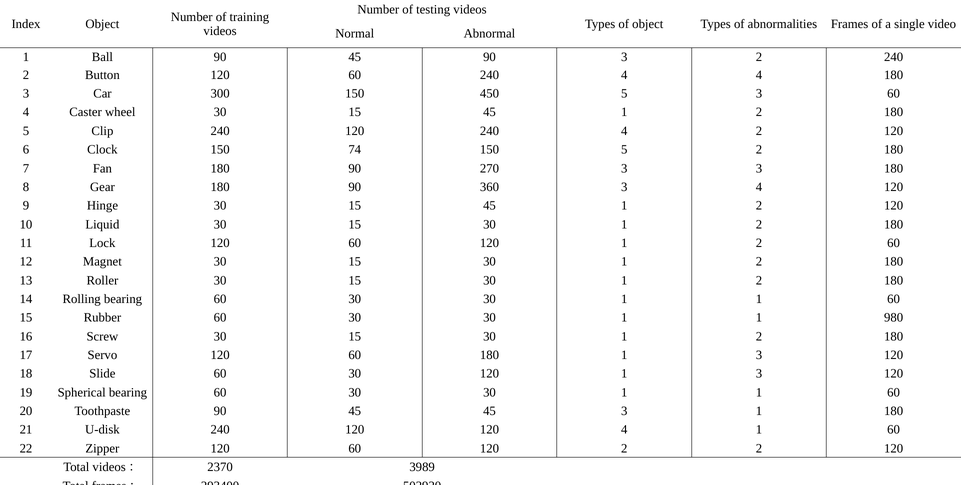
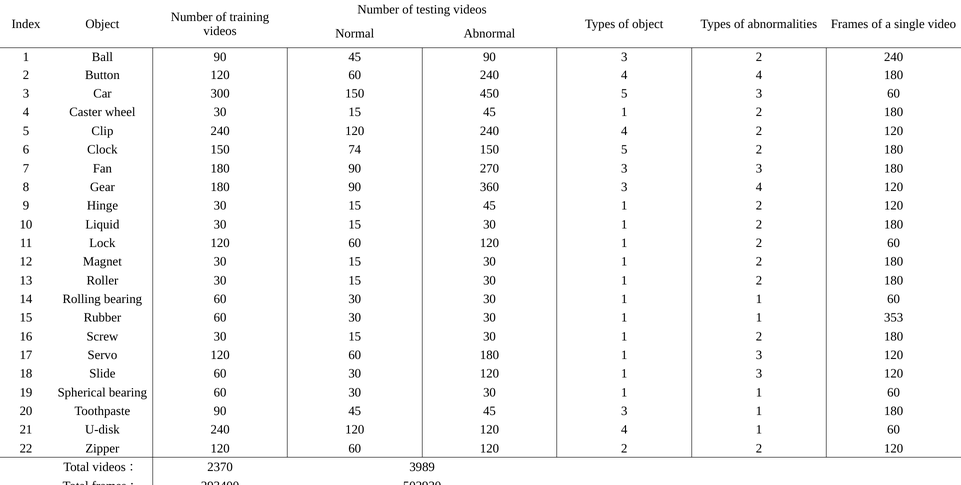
980: 980 -> 353
